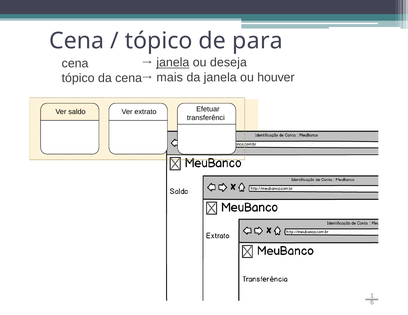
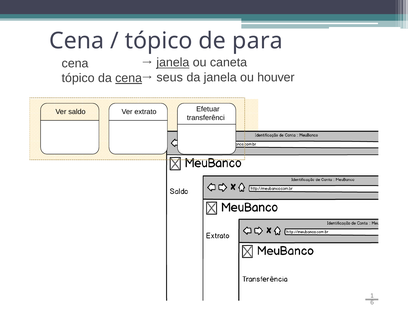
deseja: deseja -> caneta
cena at (129, 78) underline: none -> present
mais: mais -> seus
